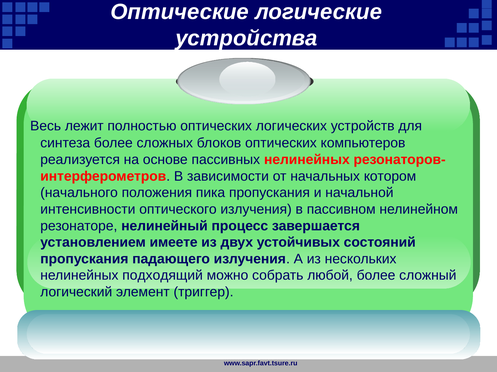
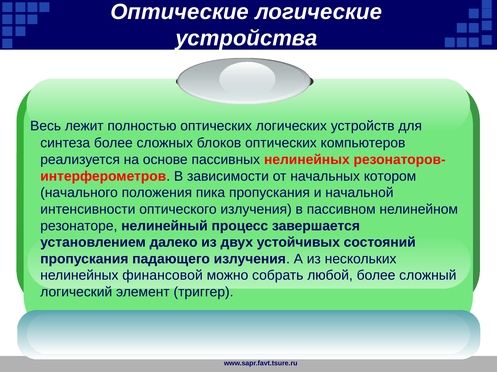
имеете: имеете -> далеко
подходящий: подходящий -> финансовой
